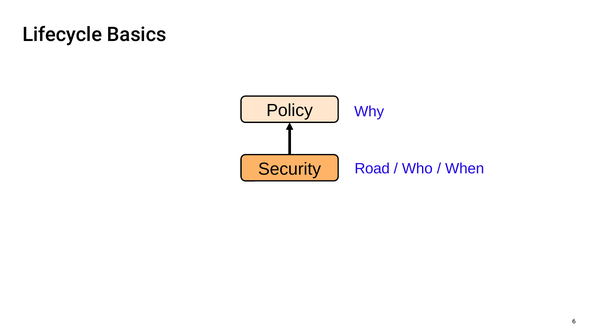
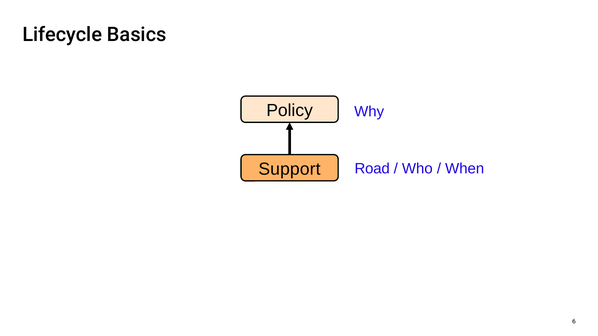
Security: Security -> Support
